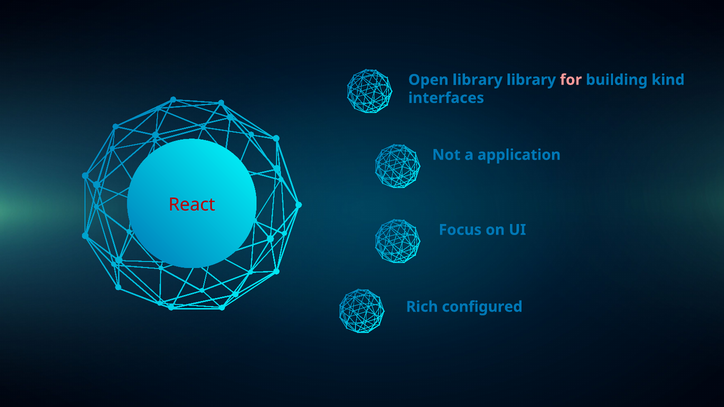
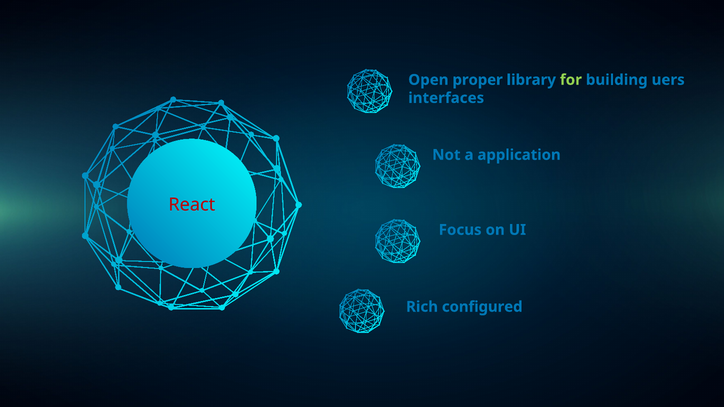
library at (478, 80): library -> proper
for colour: pink -> light green
kind: kind -> uers
